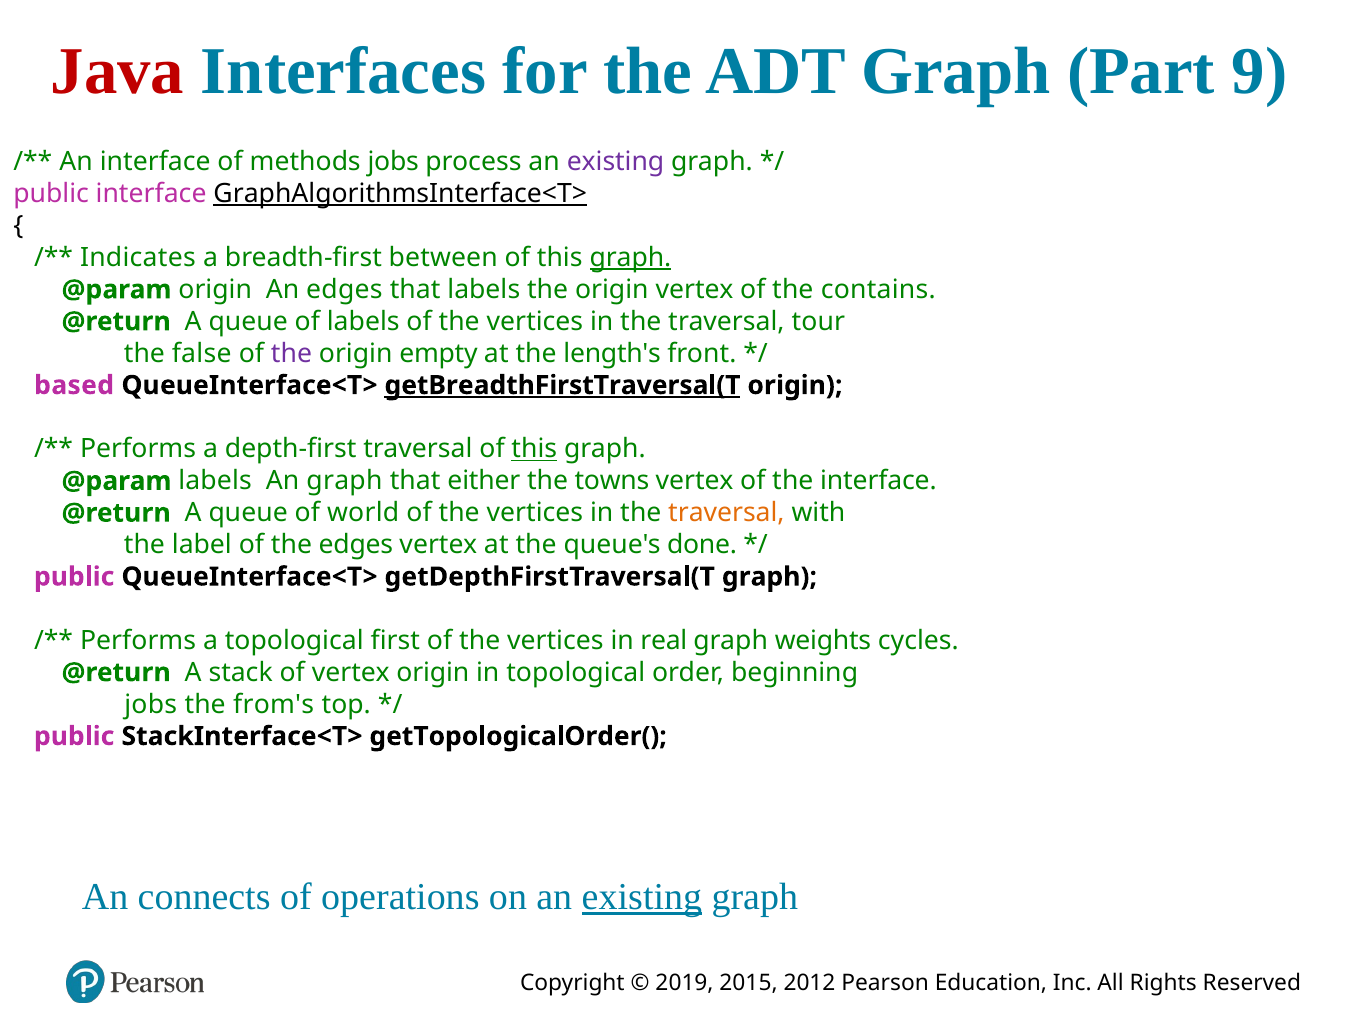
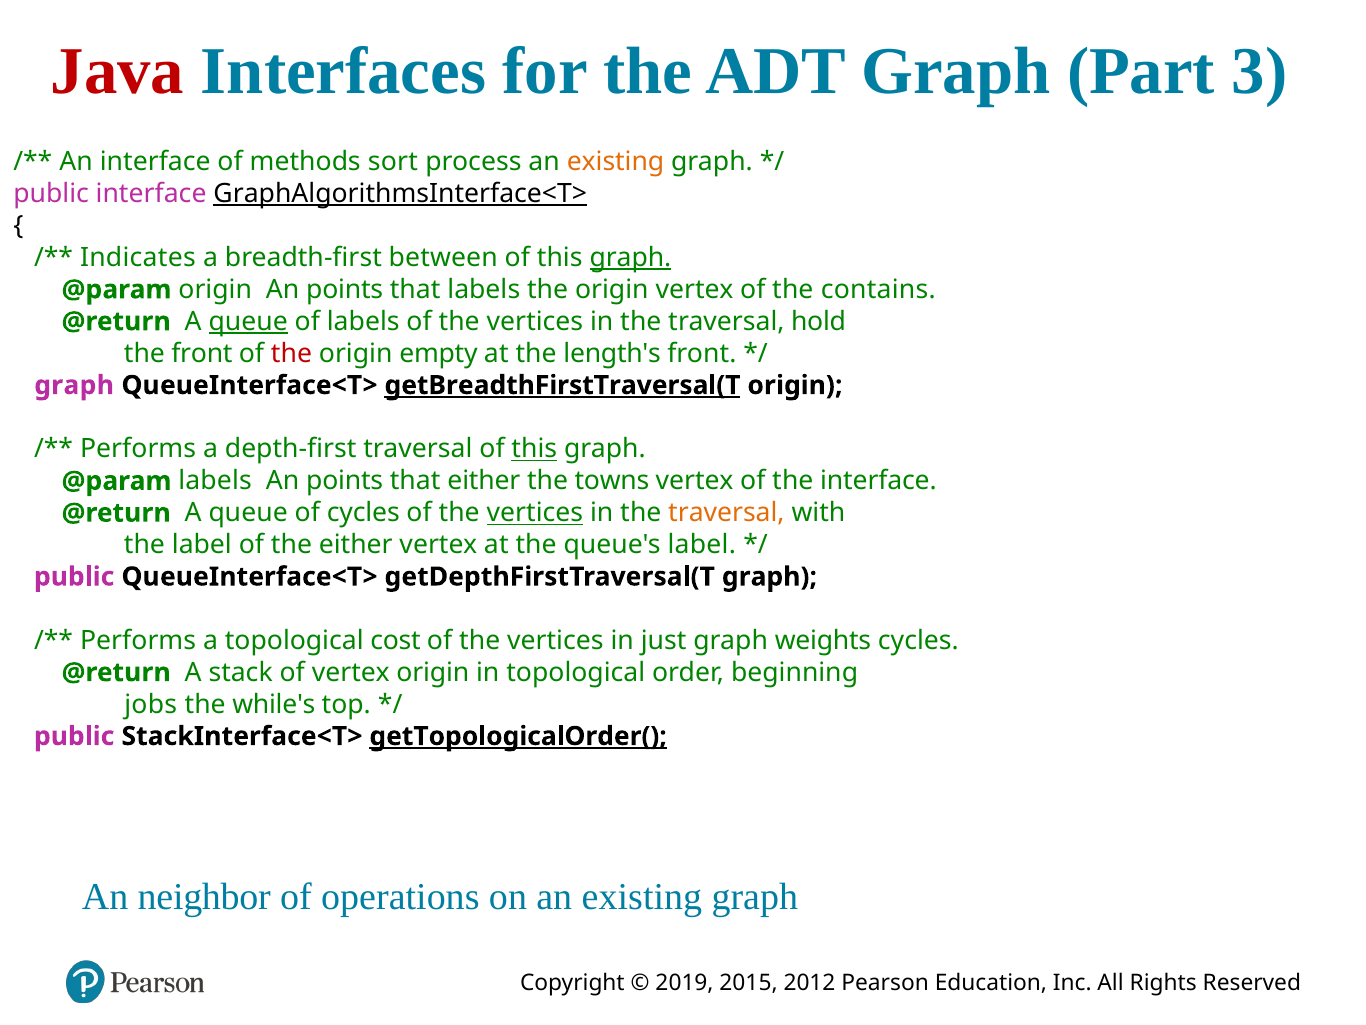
9: 9 -> 3
methods jobs: jobs -> sort
existing at (616, 162) colour: purple -> orange
origin An edges: edges -> points
queue at (248, 321) underline: none -> present
tour: tour -> hold
the false: false -> front
the at (291, 353) colour: purple -> red
based at (74, 385): based -> graph
graph at (344, 481): graph -> points
of world: world -> cycles
vertices at (535, 513) underline: none -> present
the edges: edges -> either
queue's done: done -> label
first: first -> cost
real: real -> just
from's: from's -> while's
getTopologicalOrder( underline: none -> present
connects: connects -> neighbor
existing at (642, 897) underline: present -> none
